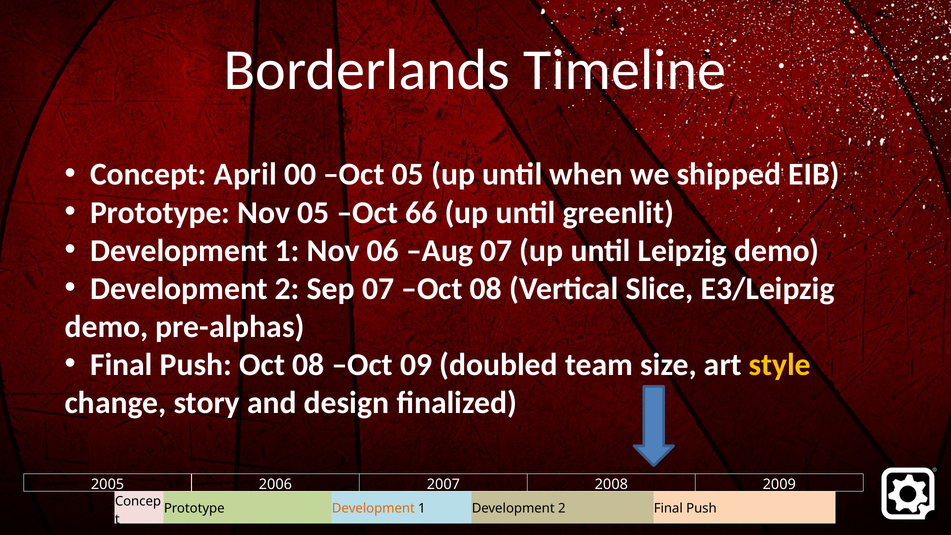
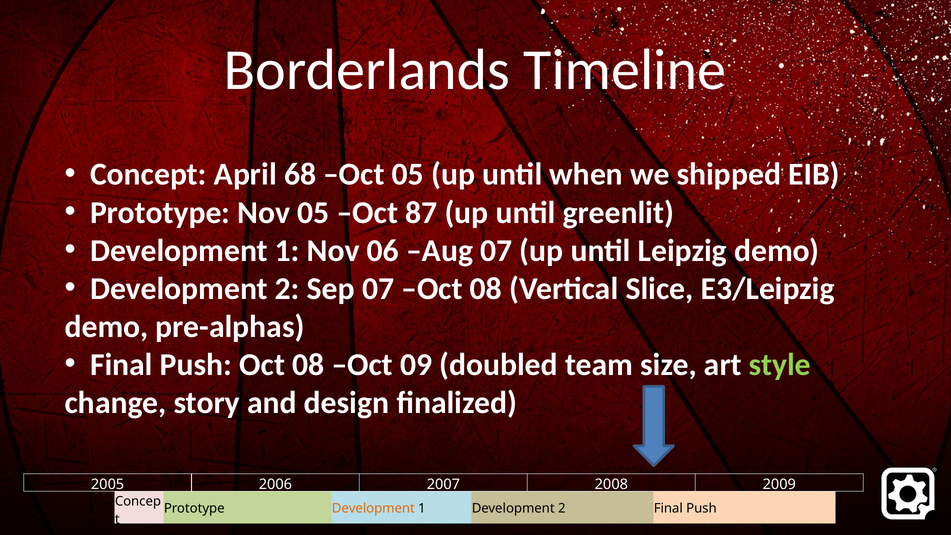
00: 00 -> 68
66: 66 -> 87
style colour: yellow -> light green
